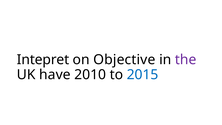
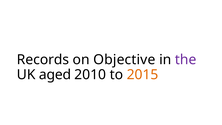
Intepret: Intepret -> Records
have: have -> aged
2015 colour: blue -> orange
